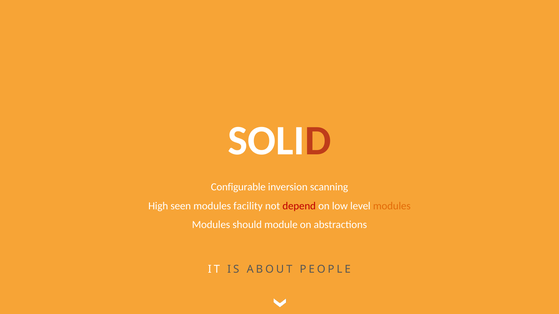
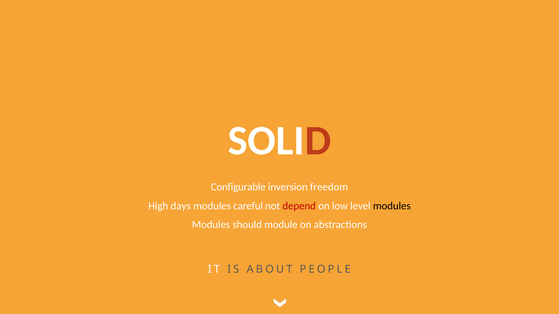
scanning: scanning -> freedom
seen: seen -> days
facility: facility -> careful
modules at (392, 206) colour: orange -> black
